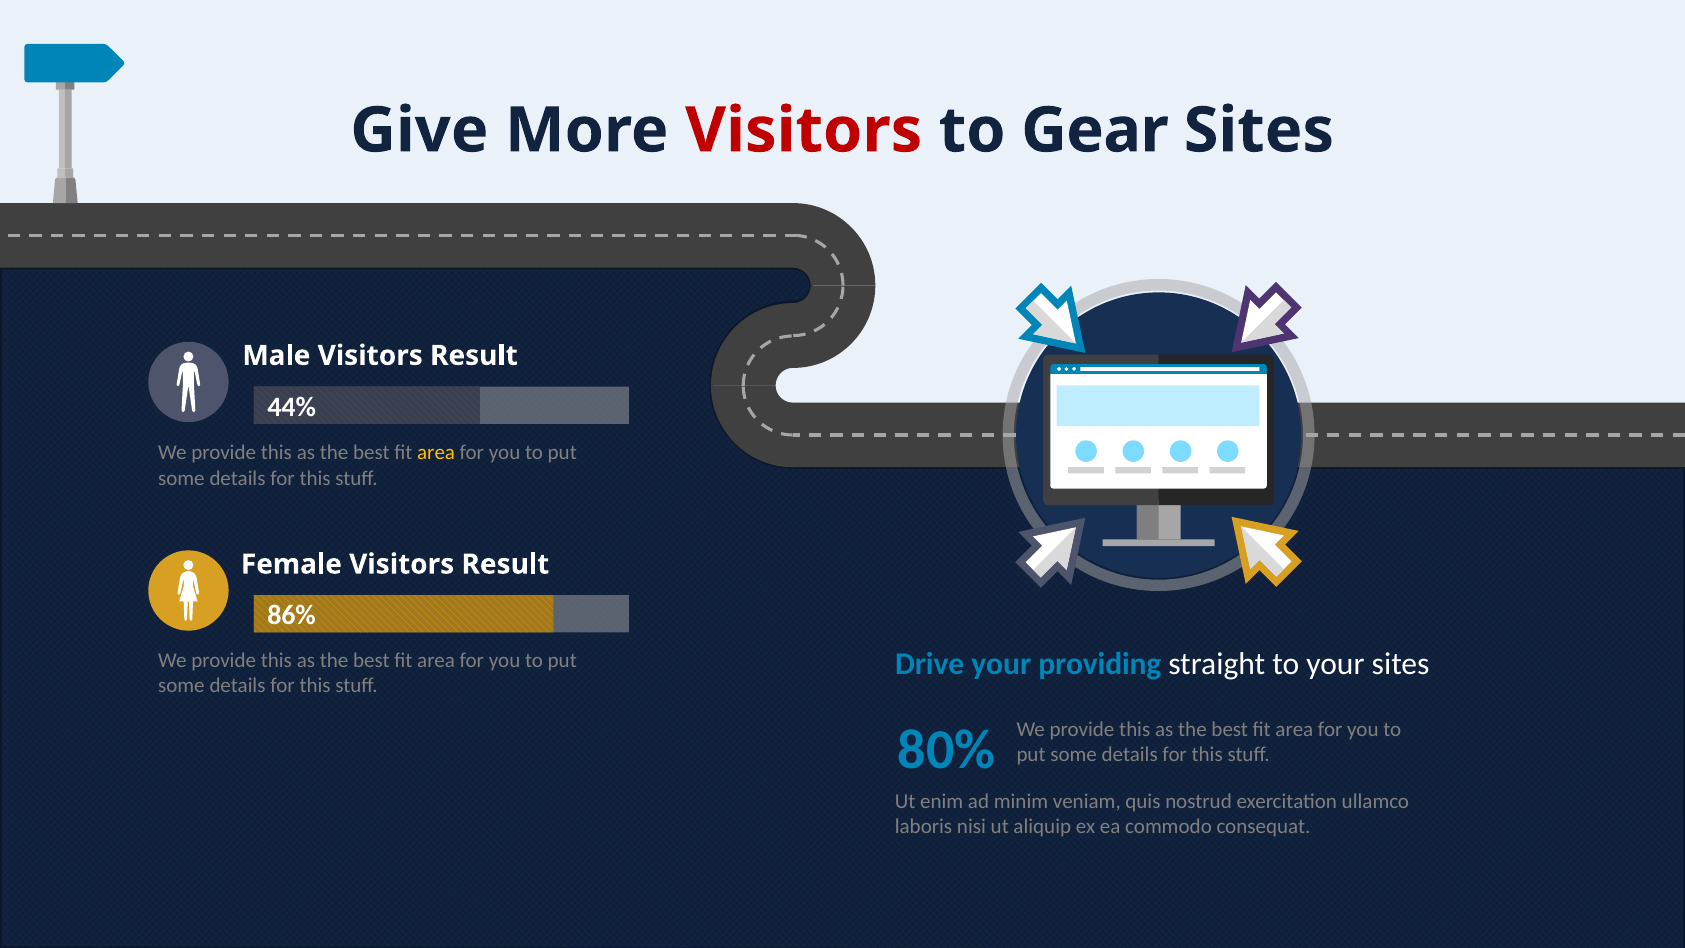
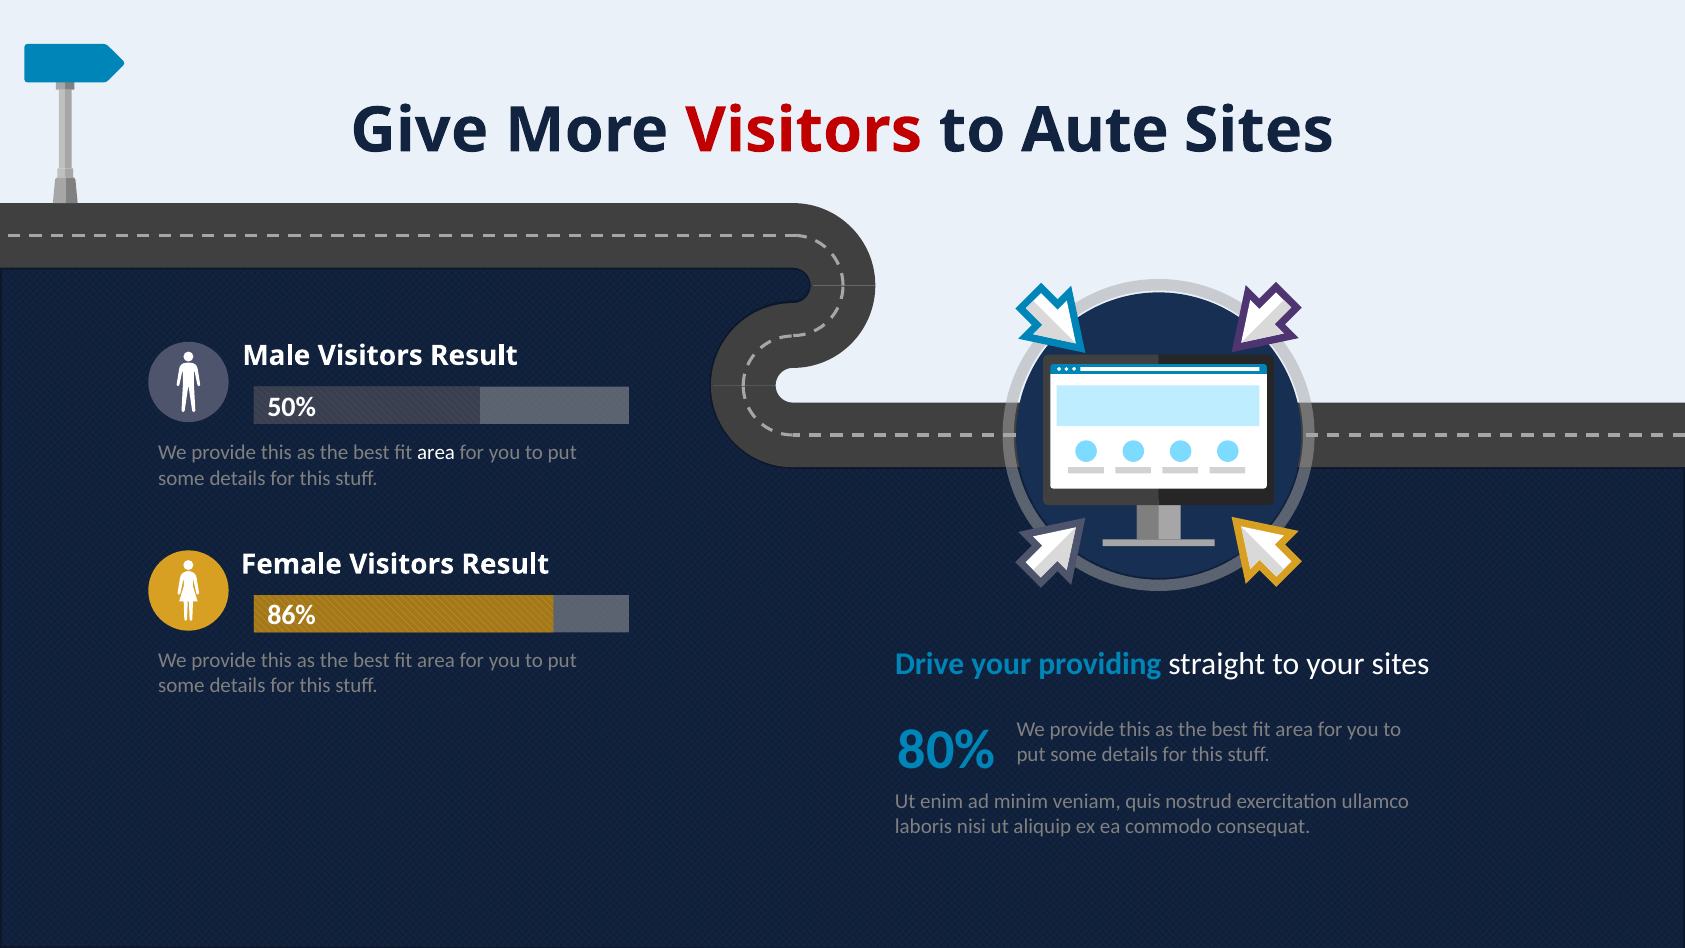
Gear: Gear -> Aute
44%: 44% -> 50%
area at (436, 453) colour: yellow -> white
